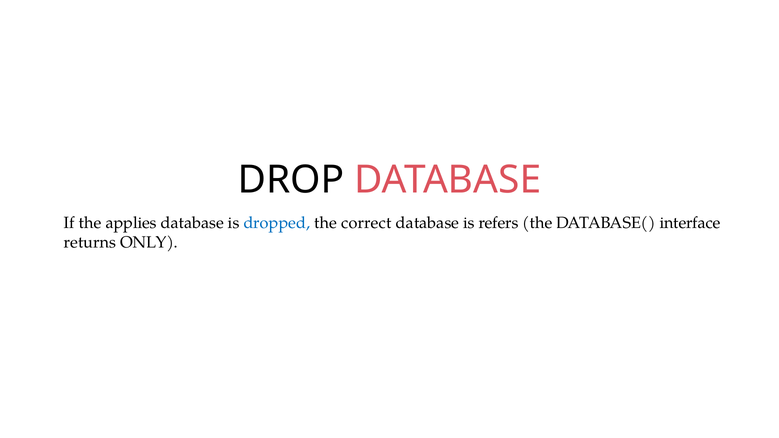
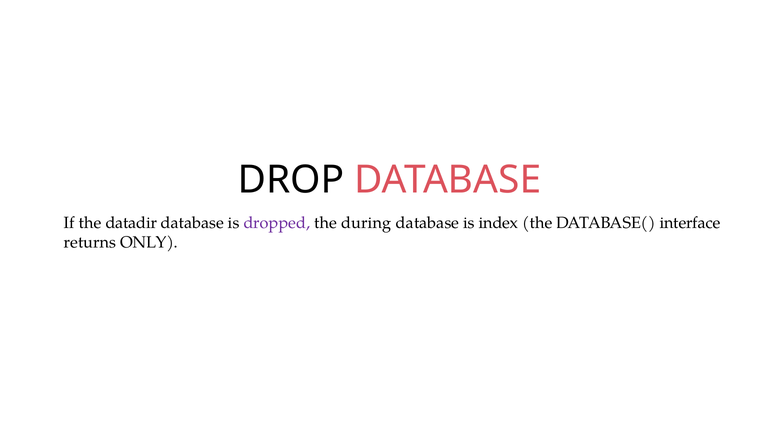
applies: applies -> datadir
dropped colour: blue -> purple
correct: correct -> during
refers: refers -> index
